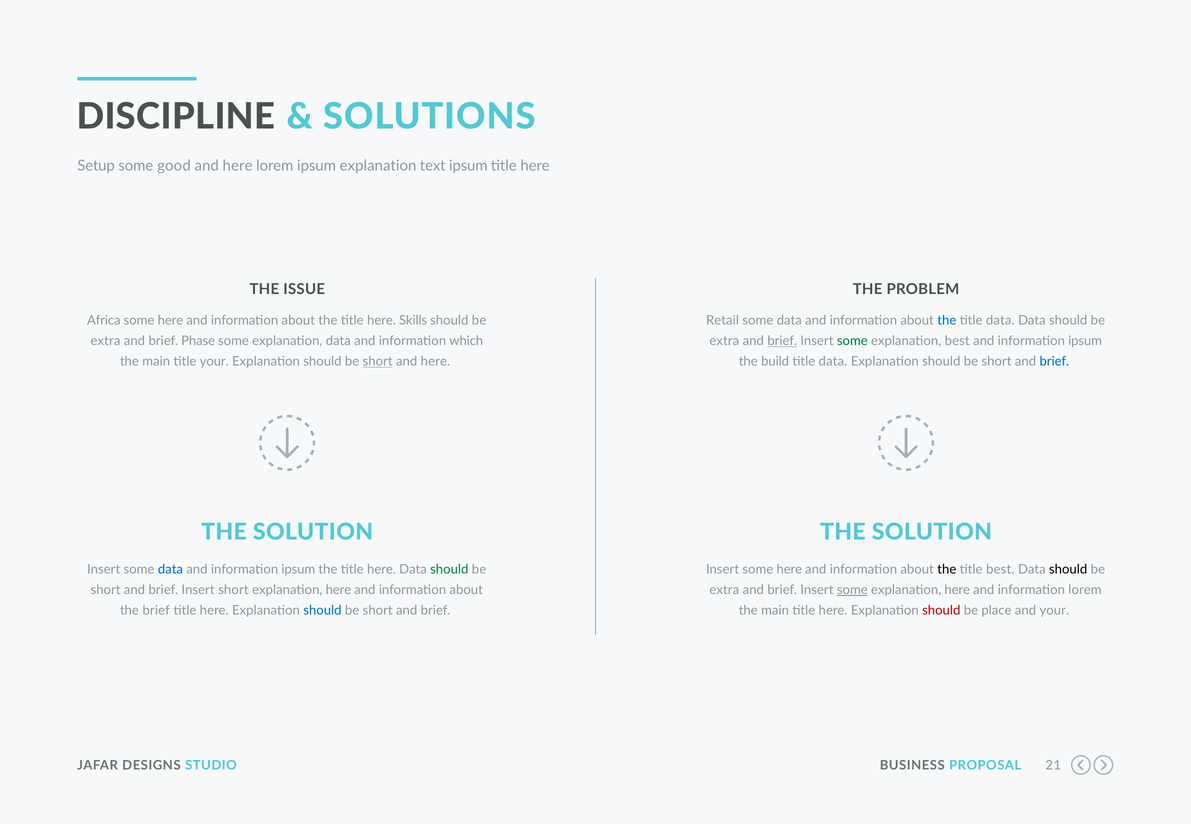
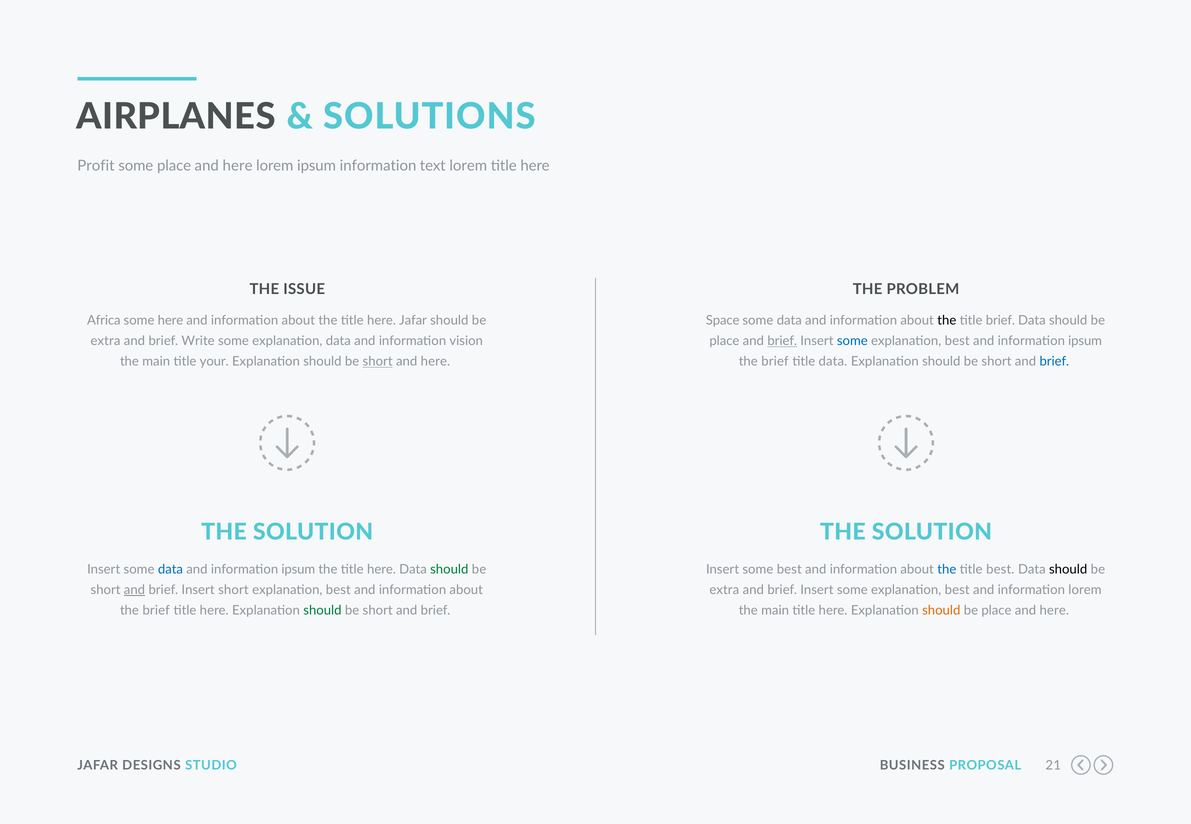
DISCIPLINE: DISCIPLINE -> AIRPLANES
Setup: Setup -> Profit
some good: good -> place
ipsum explanation: explanation -> information
text ipsum: ipsum -> lorem
here Skills: Skills -> Jafar
Retail: Retail -> Space
the at (947, 321) colour: blue -> black
data at (1000, 321): data -> brief
Phase: Phase -> Write
which: which -> vision
extra at (724, 341): extra -> place
some at (852, 341) colour: green -> blue
build at (775, 362): build -> brief
Insert some here: here -> best
the at (947, 570) colour: black -> blue
and at (134, 590) underline: none -> present
here at (338, 590): here -> best
some at (852, 590) underline: present -> none
here at (957, 590): here -> best
should at (322, 611) colour: blue -> green
should at (941, 611) colour: red -> orange
your at (1054, 611): your -> here
